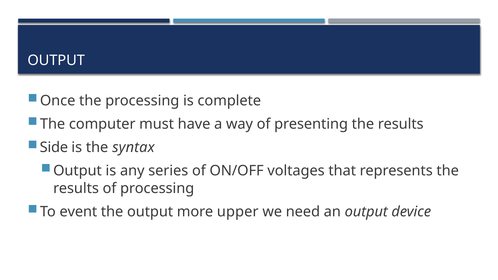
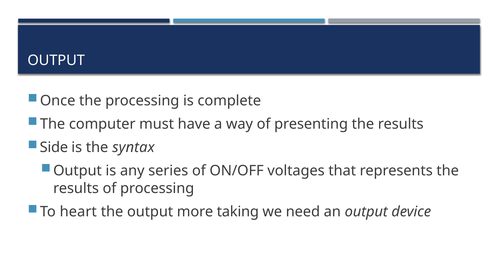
event: event -> heart
upper: upper -> taking
